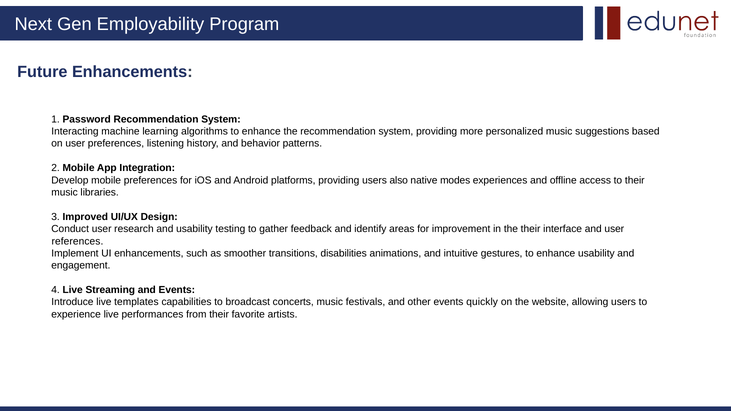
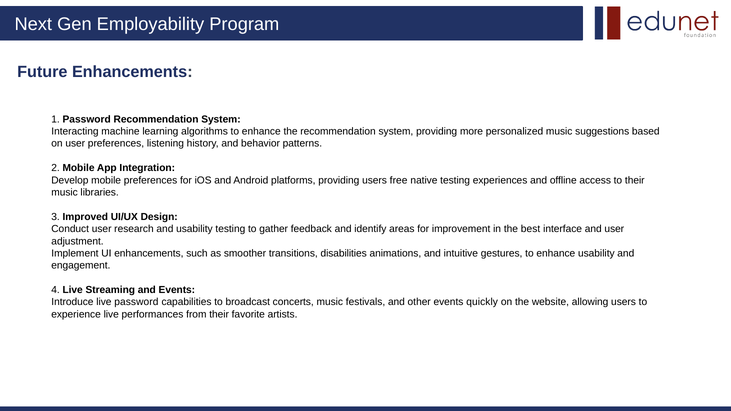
also: also -> free
native modes: modes -> testing
the their: their -> best
references: references -> adjustment
live templates: templates -> password
